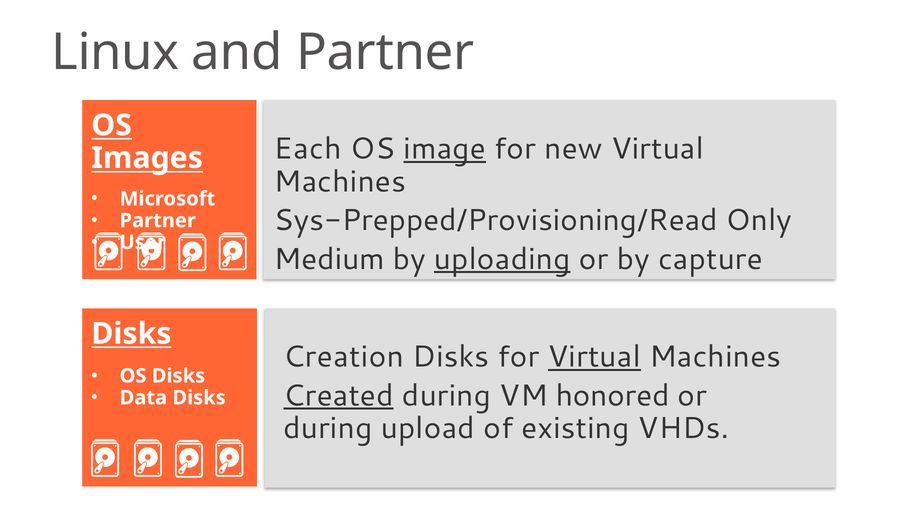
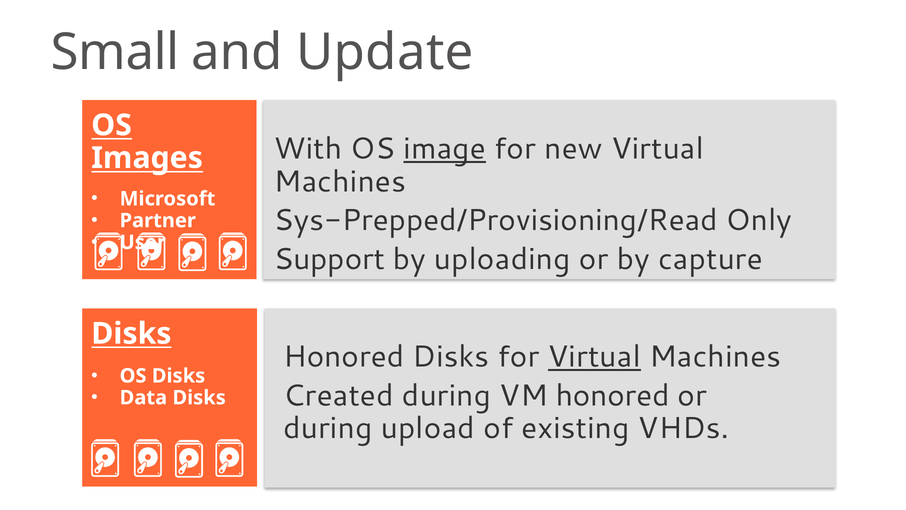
Linux: Linux -> Small
and Partner: Partner -> Update
Each: Each -> With
Medium: Medium -> Support
uploading underline: present -> none
Creation at (344, 357): Creation -> Honored
Created underline: present -> none
